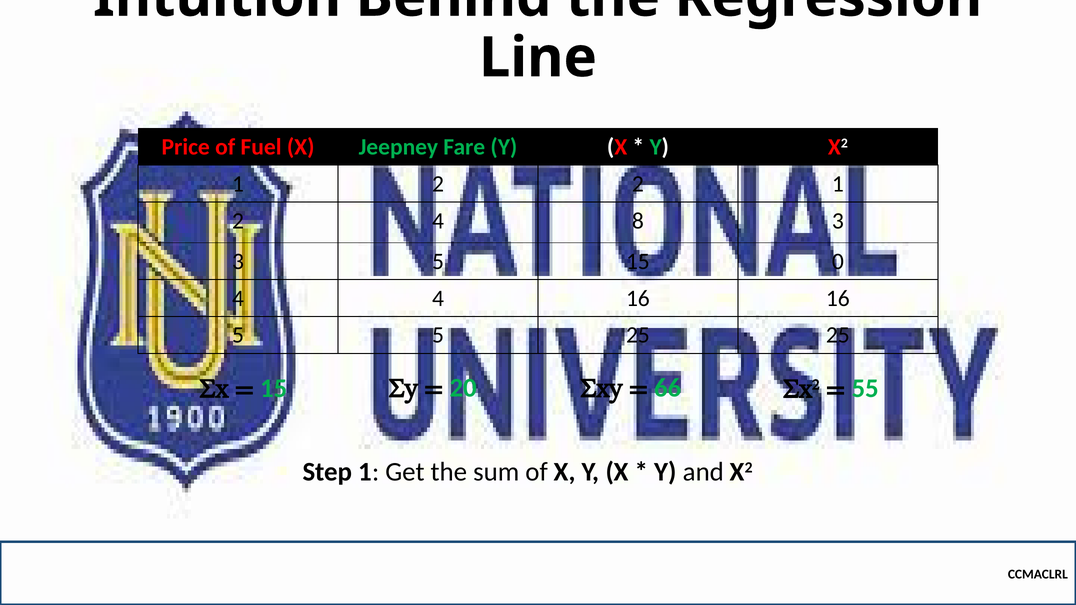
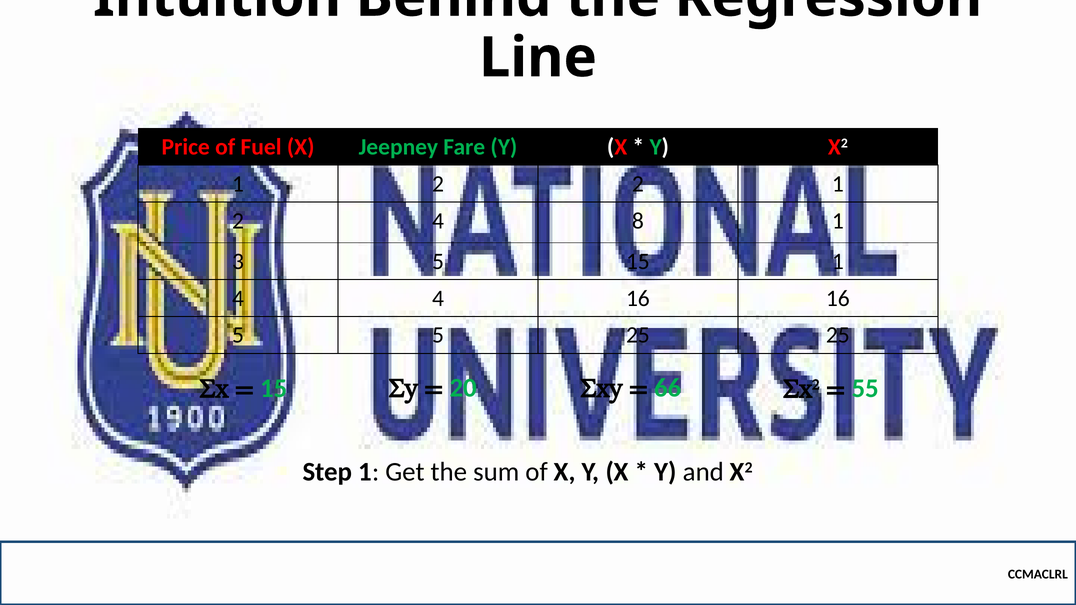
8 3: 3 -> 1
15 0: 0 -> 1
